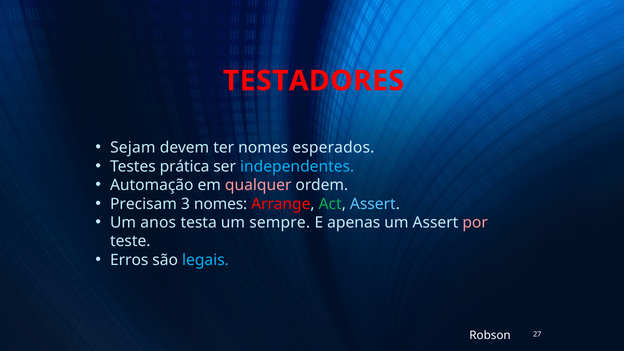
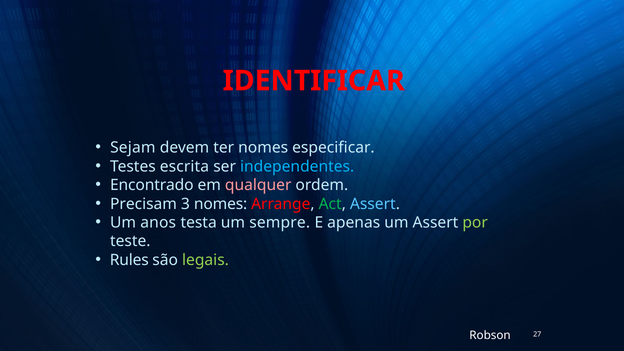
TESTADORES: TESTADORES -> IDENTIFICAR
esperados: esperados -> especificar
prática: prática -> escrita
Automação: Automação -> Encontrado
por colour: pink -> light green
Erros: Erros -> Rules
legais colour: light blue -> light green
